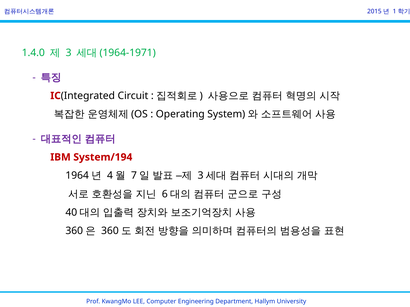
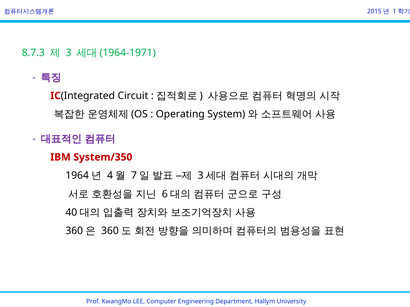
1.4.0: 1.4.0 -> 8.7.3
System/194: System/194 -> System/350
